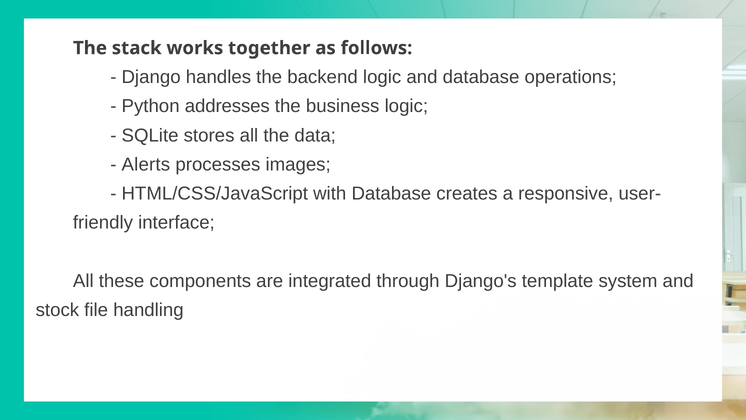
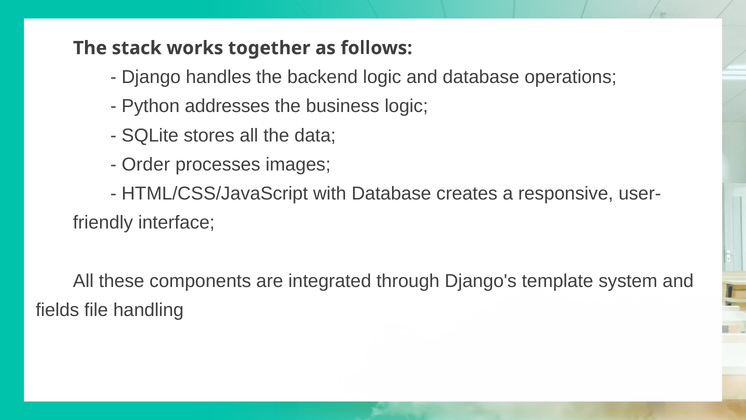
Alerts: Alerts -> Order
stock: stock -> fields
